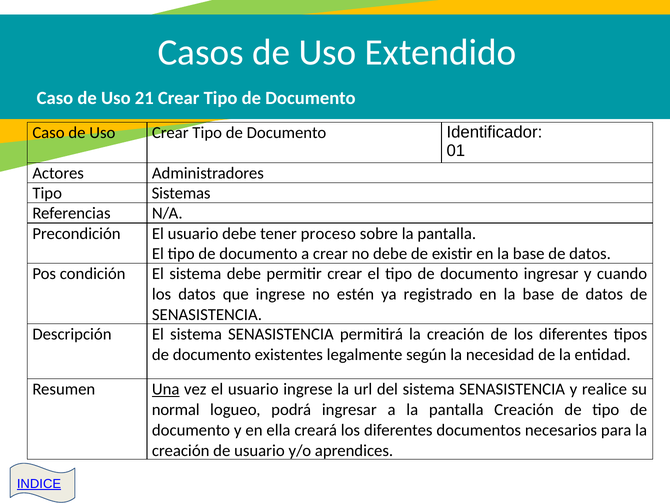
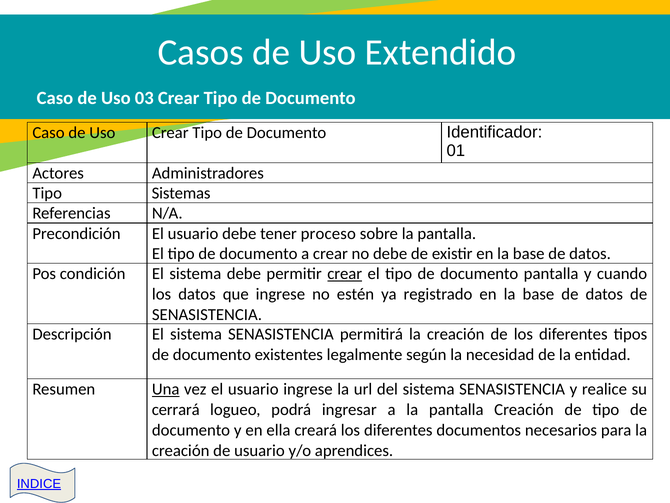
21: 21 -> 03
crear at (345, 273) underline: none -> present
documento ingresar: ingresar -> pantalla
normal: normal -> cerrará
